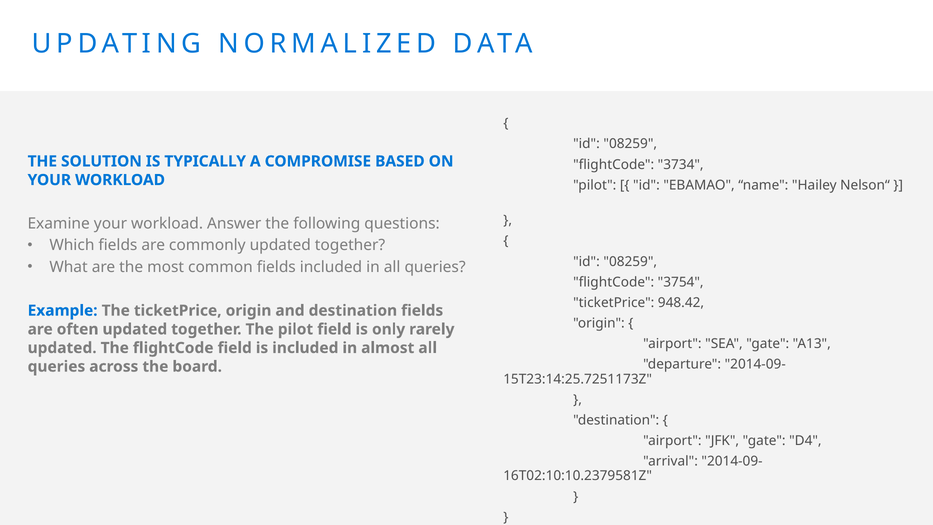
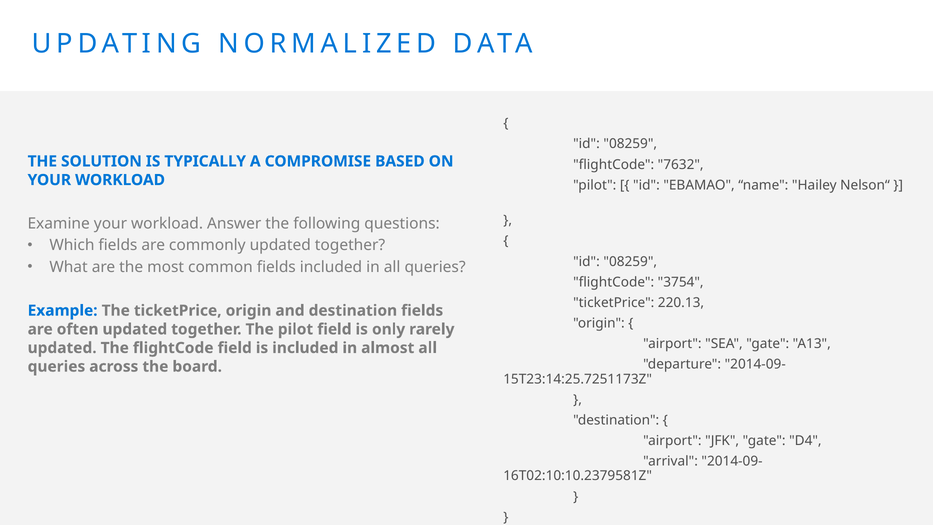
3734: 3734 -> 7632
948.42: 948.42 -> 220.13
